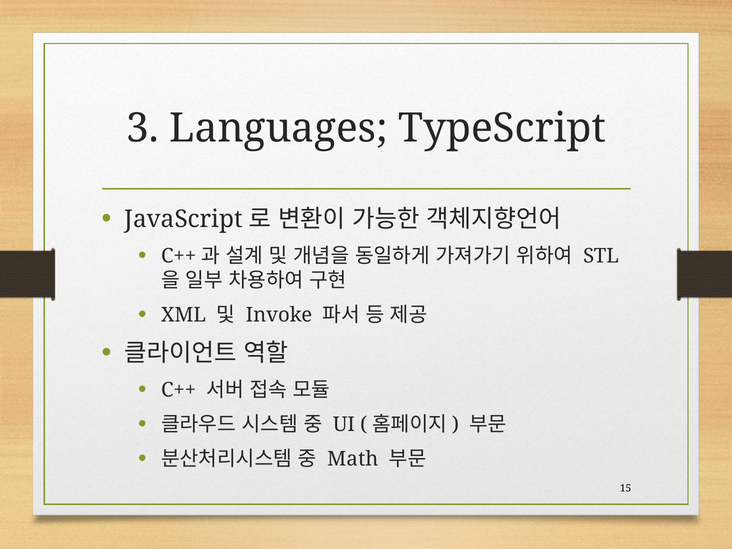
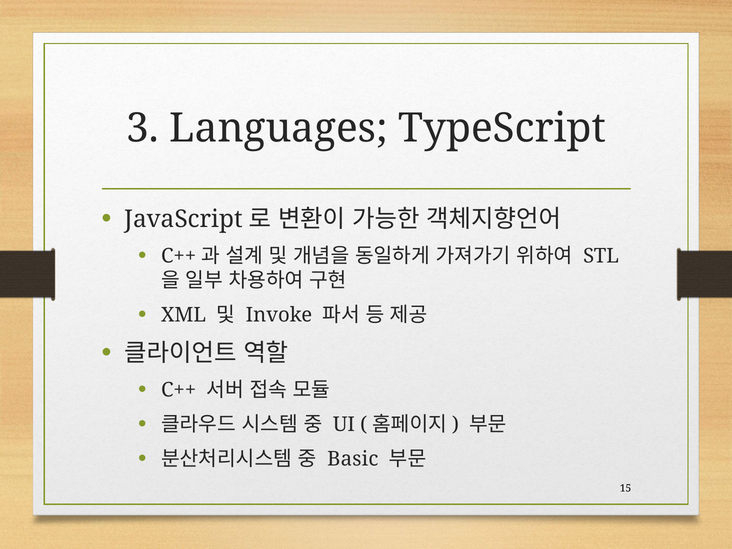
Math: Math -> Basic
